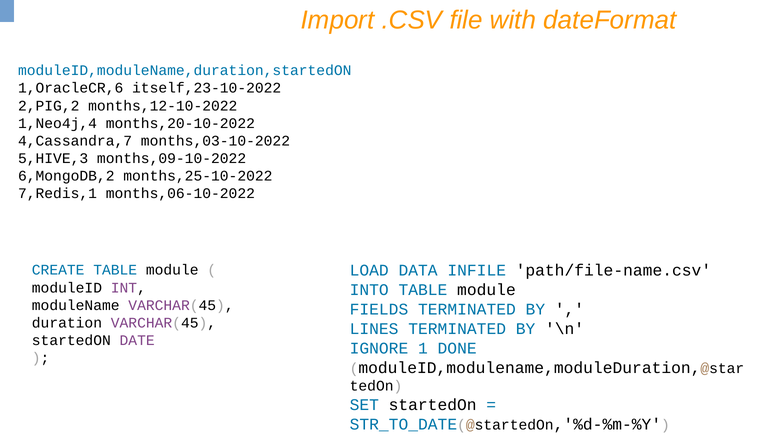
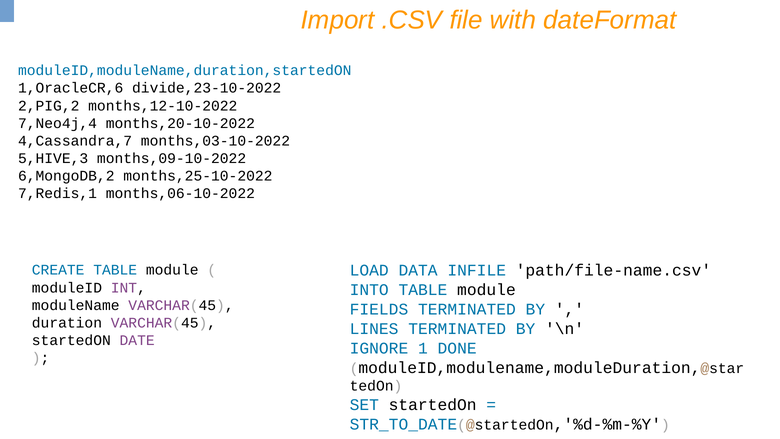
itself,23-10-2022: itself,23-10-2022 -> divide,23-10-2022
1,Neo4j,4: 1,Neo4j,4 -> 7,Neo4j,4
